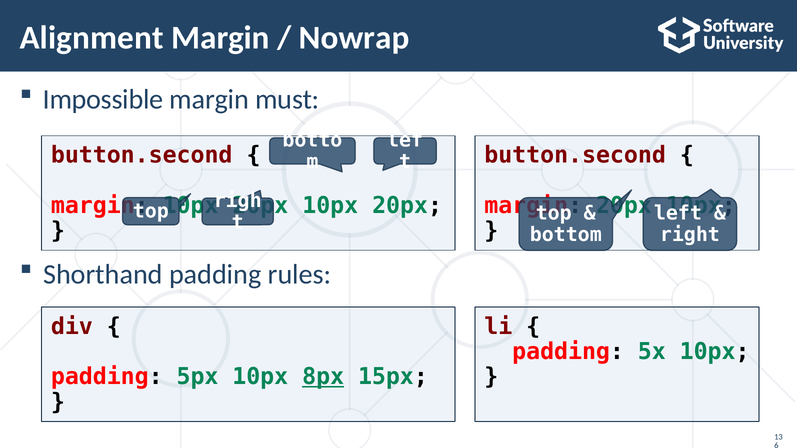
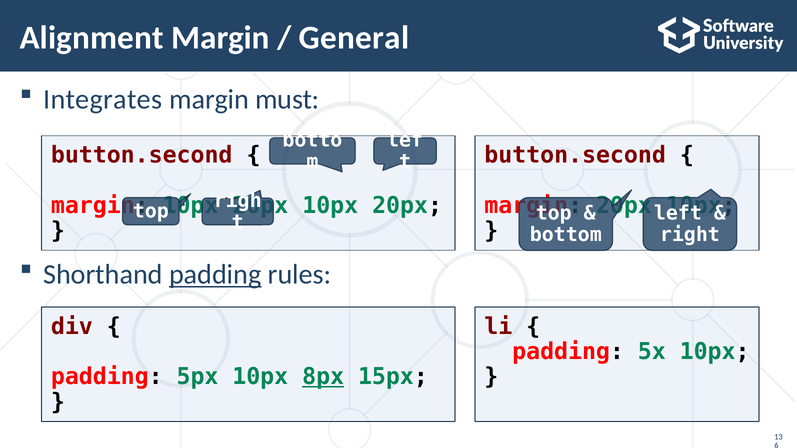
Nowrap: Nowrap -> General
Impossible: Impossible -> Integrates
padding at (215, 275) underline: none -> present
